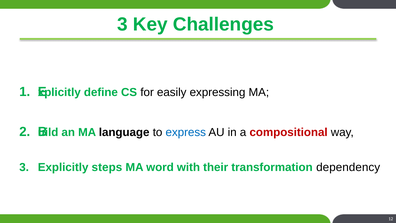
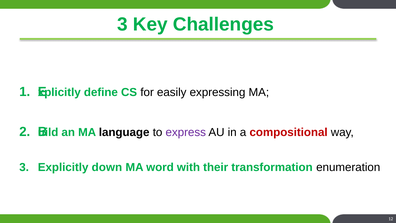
express colour: blue -> purple
steps: steps -> down
dependency: dependency -> enumeration
